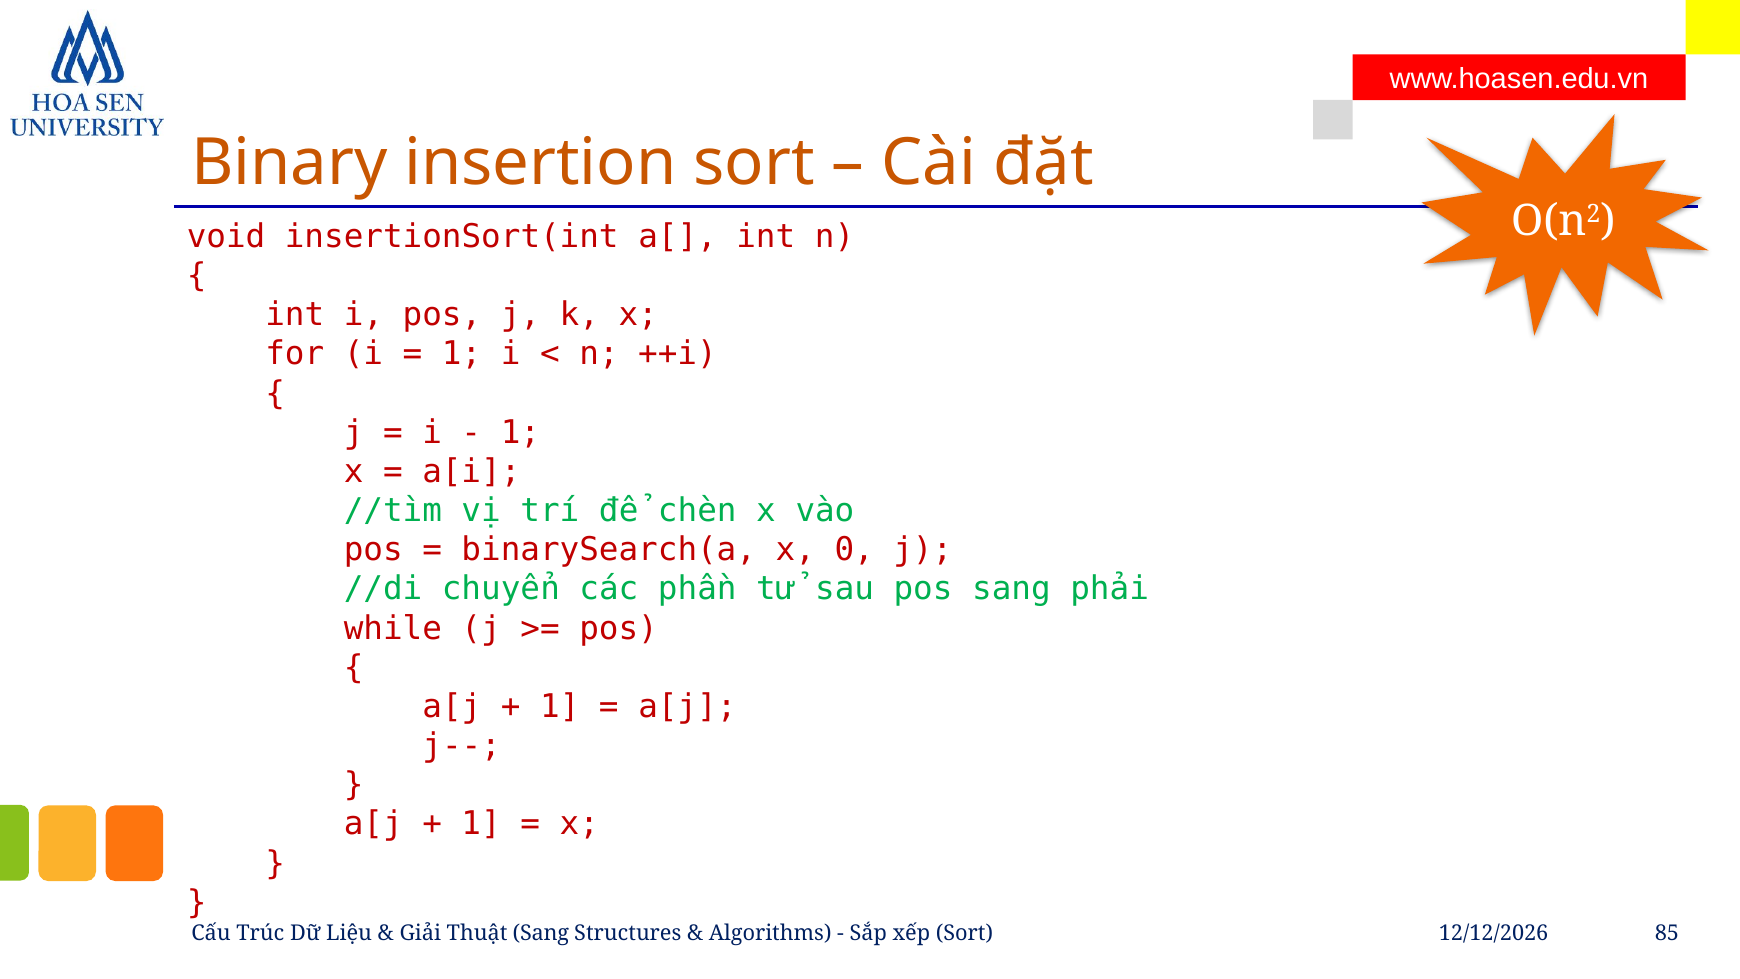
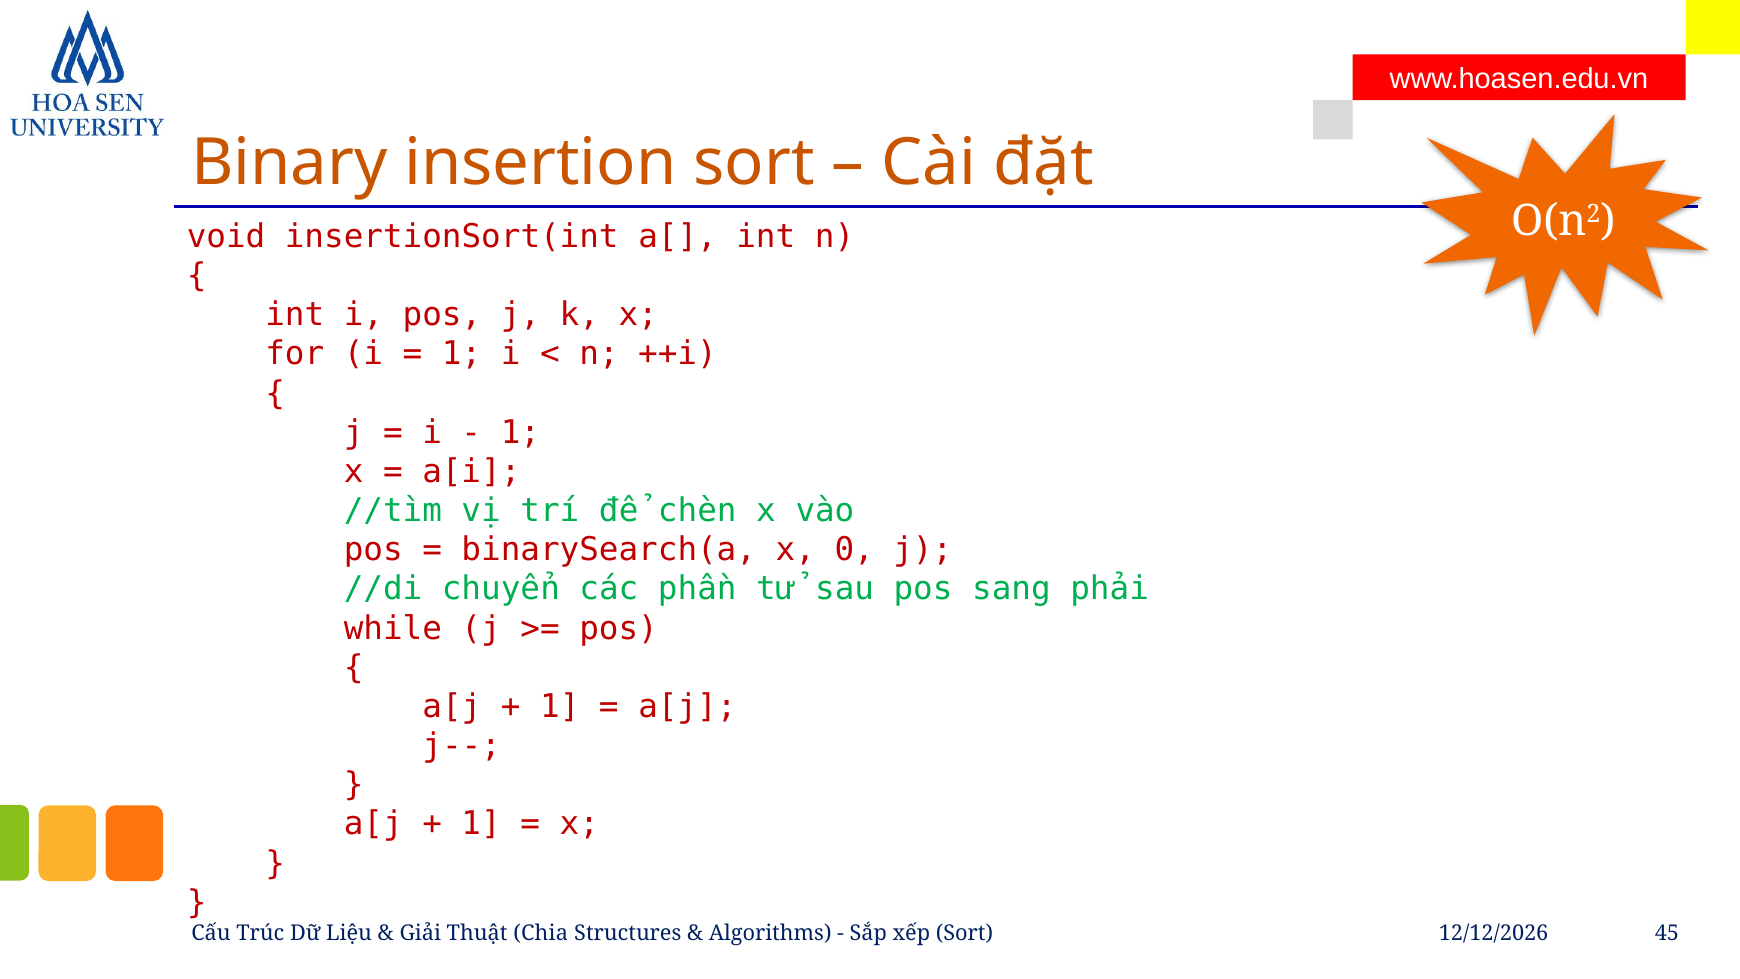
Thuật Sang: Sang -> Chia
85: 85 -> 45
